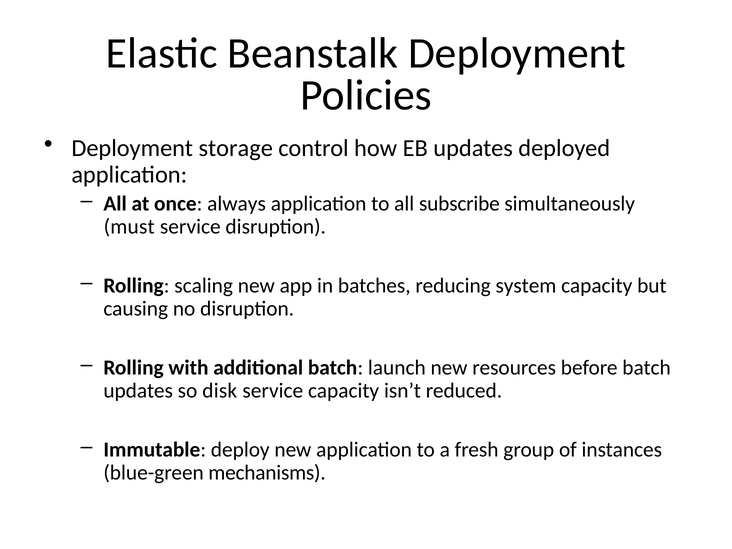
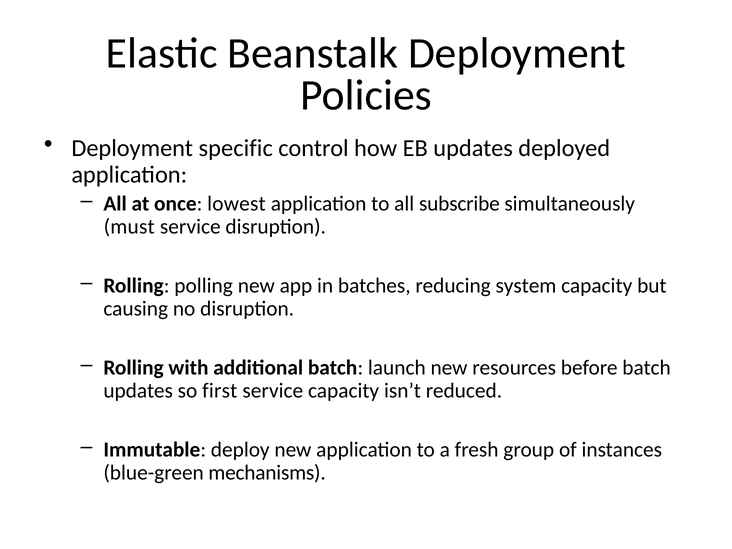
storage: storage -> specific
always: always -> lowest
scaling: scaling -> polling
disk: disk -> first
